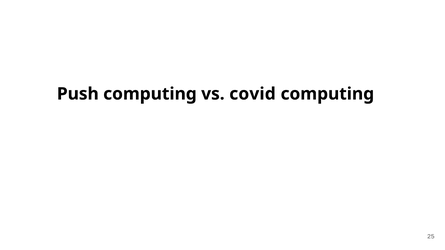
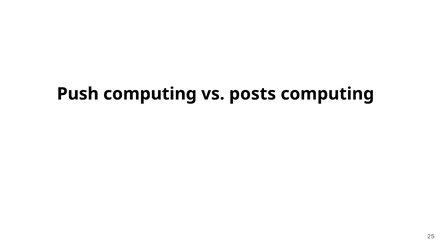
covid: covid -> posts
